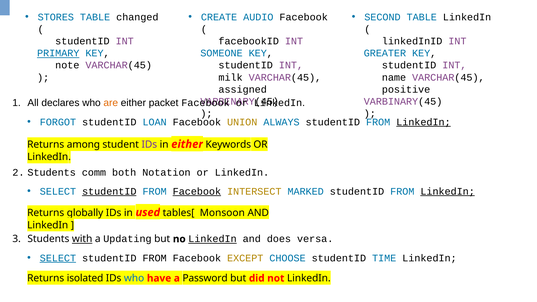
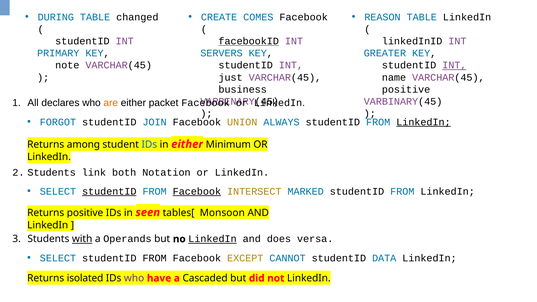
STORES: STORES -> DURING
AUDIO: AUDIO -> COMES
SECOND: SECOND -> REASON
facebookID underline: none -> present
PRIMARY underline: present -> none
SOMEONE: SOMEONE -> SERVERS
INT at (454, 65) underline: none -> present
milk: milk -> just
assigned: assigned -> business
LOAN: LOAN -> JOIN
IDs at (149, 145) colour: purple -> blue
Keywords: Keywords -> Minimum
comm: comm -> link
LinkedIn at (448, 191) underline: present -> none
globally at (85, 213): globally -> positive
used: used -> seen
Updating: Updating -> Operands
SELECT at (58, 258) underline: present -> none
CHOOSE: CHOOSE -> CANNOT
TIME: TIME -> DATA
who at (134, 278) colour: blue -> purple
Password: Password -> Cascaded
